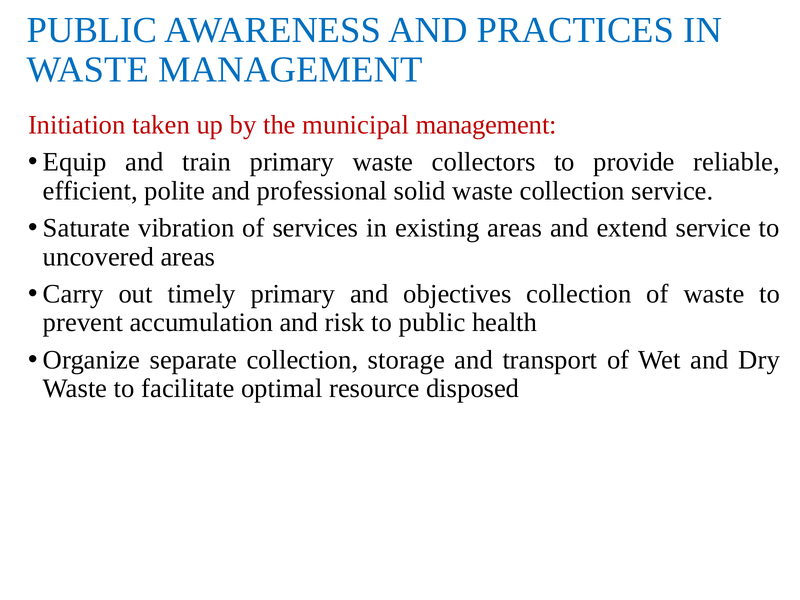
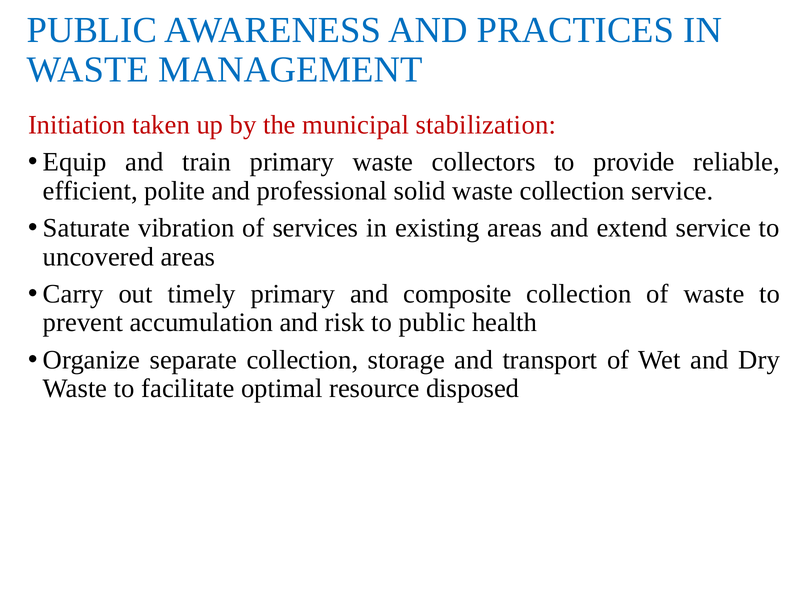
municipal management: management -> stabilization
objectives: objectives -> composite
